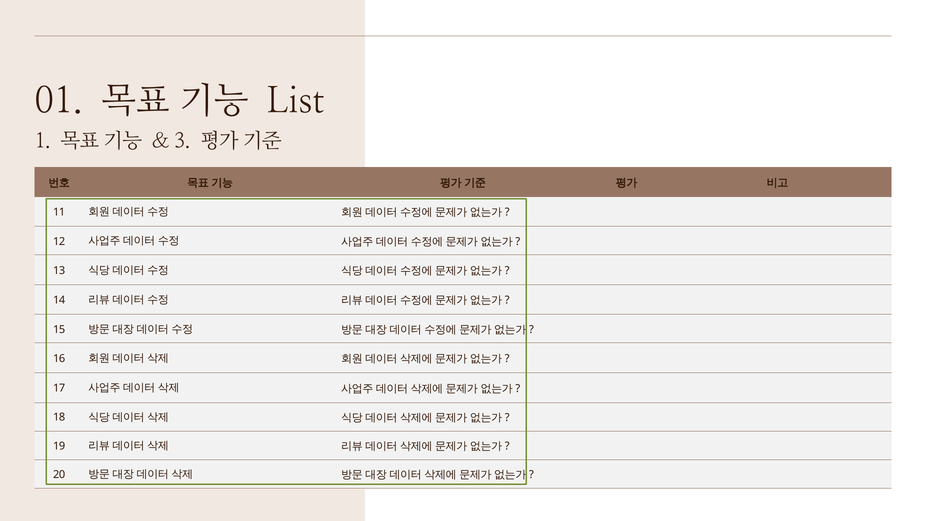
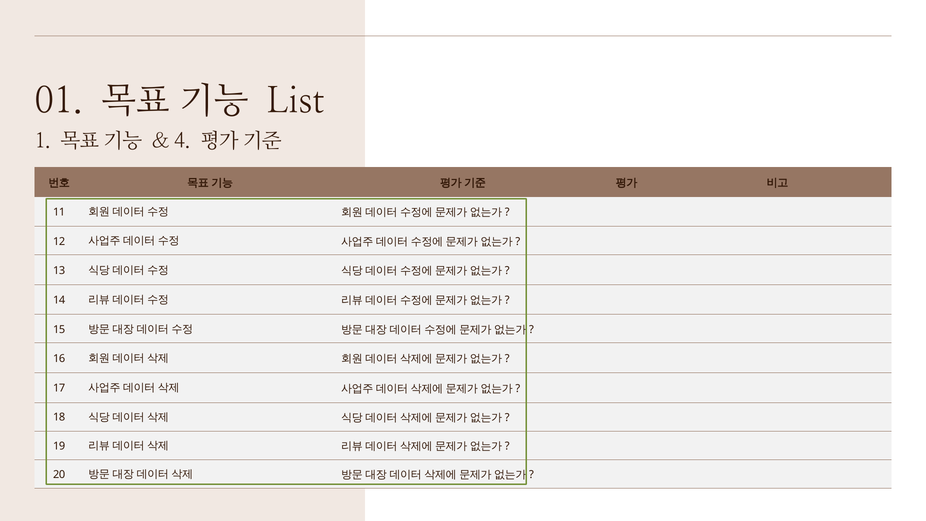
3: 3 -> 4
